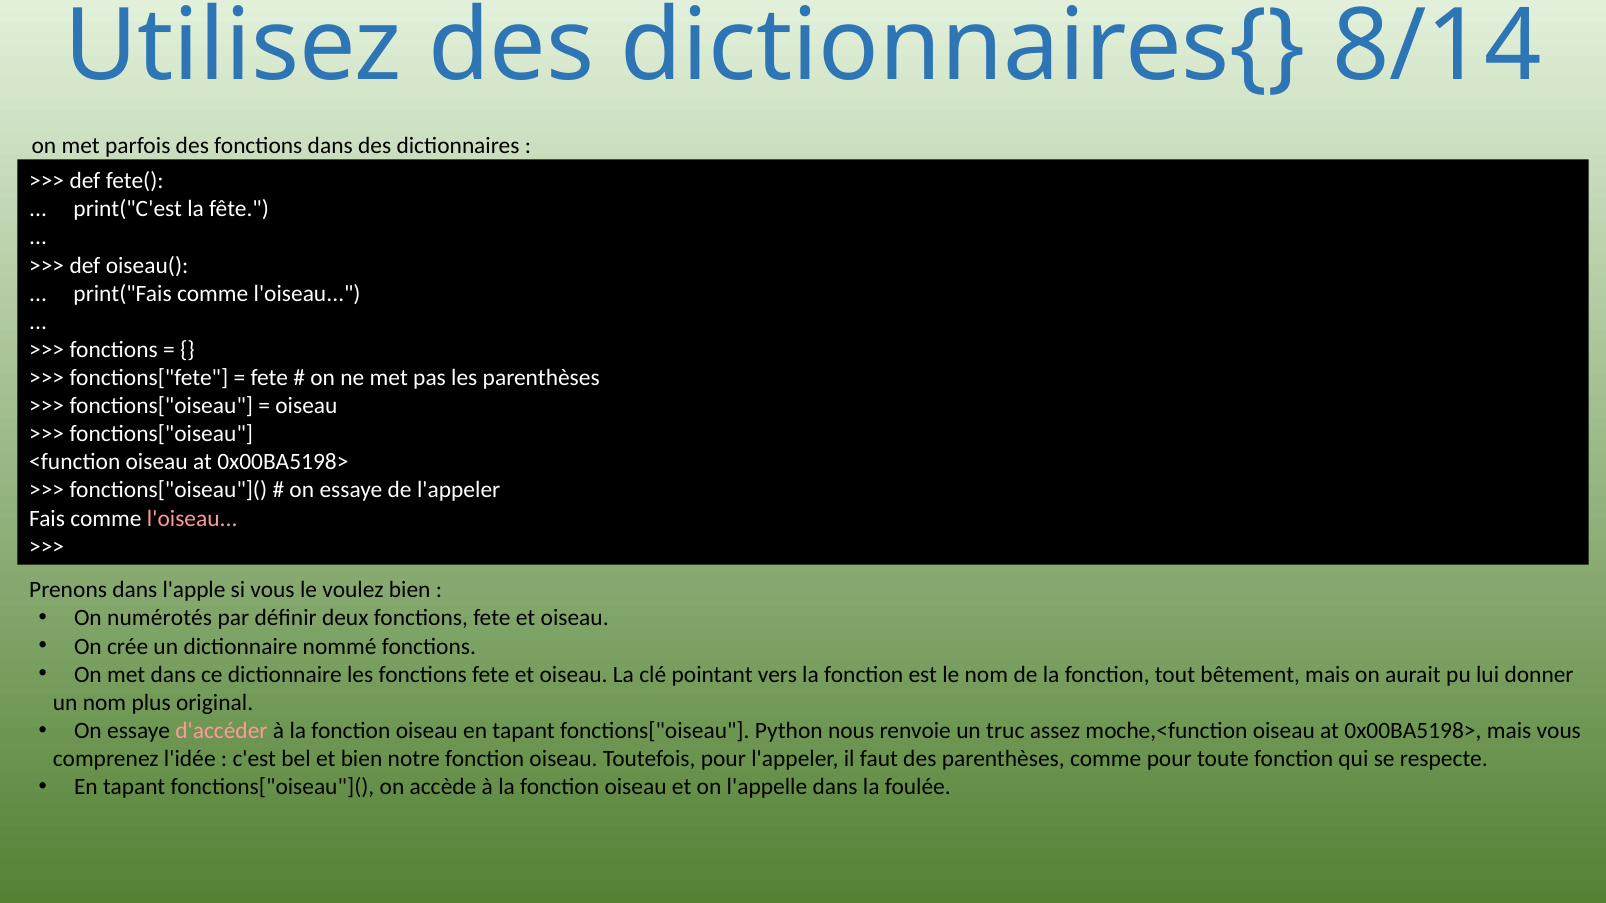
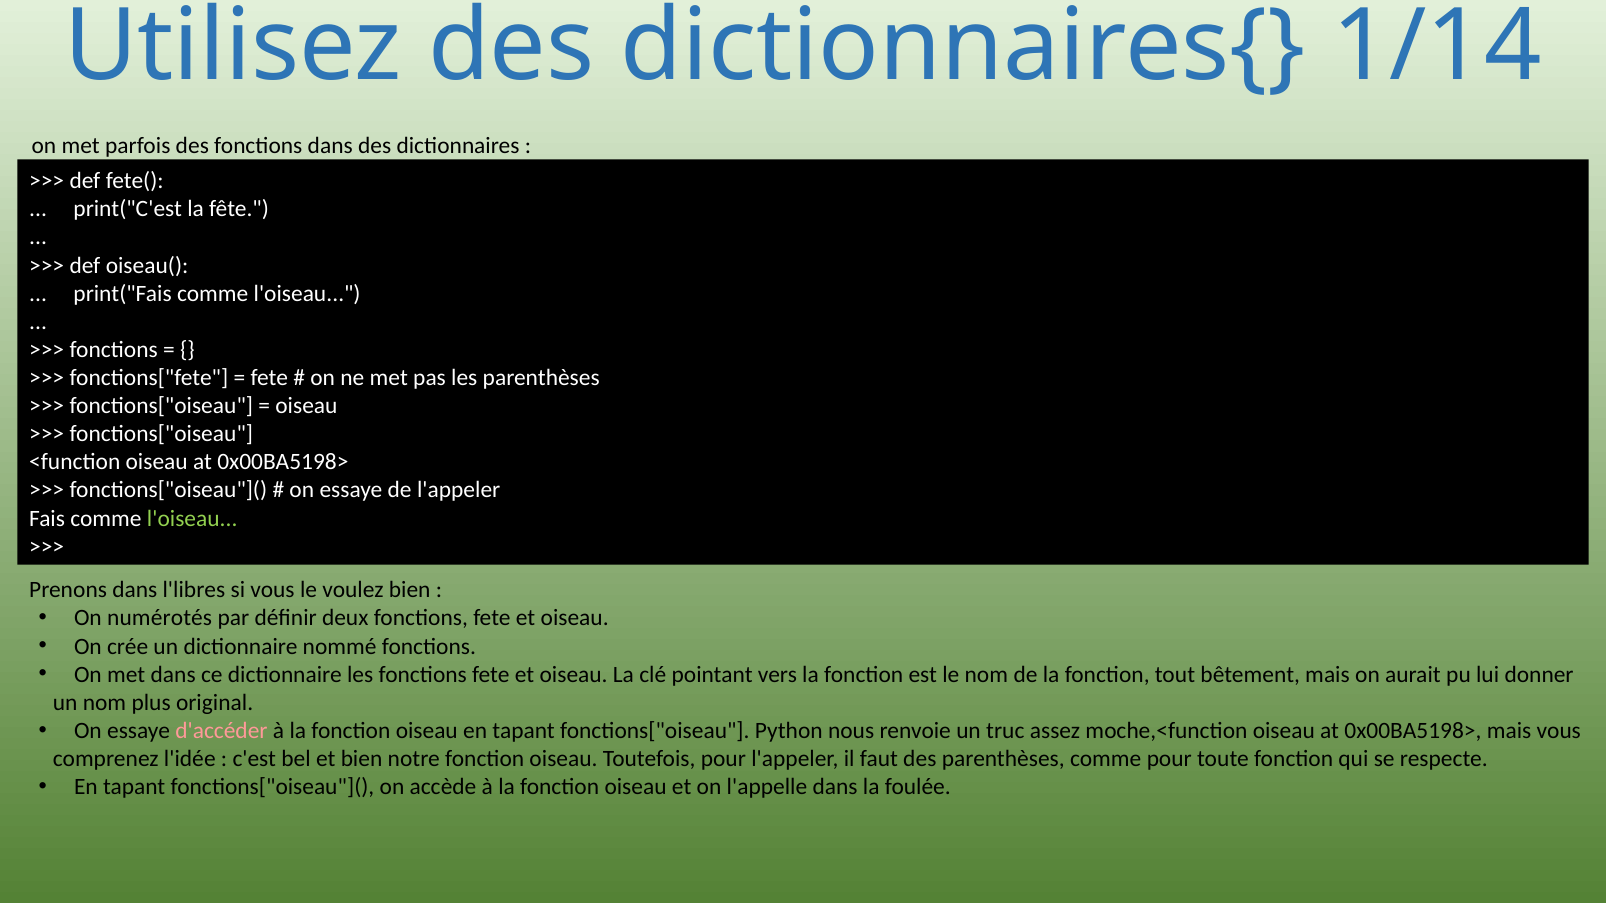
8/14: 8/14 -> 1/14
l'oiseau at (192, 518) colour: pink -> light green
l'apple: l'apple -> l'libres
